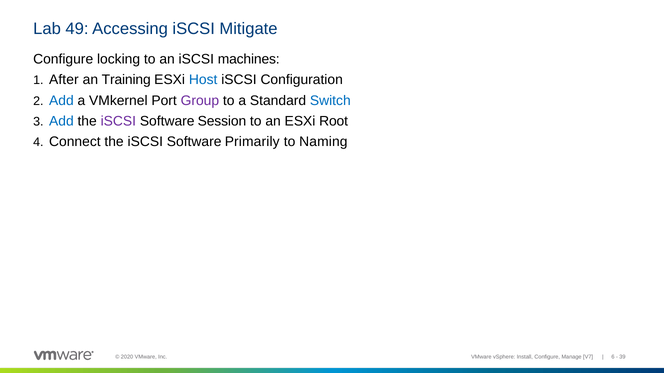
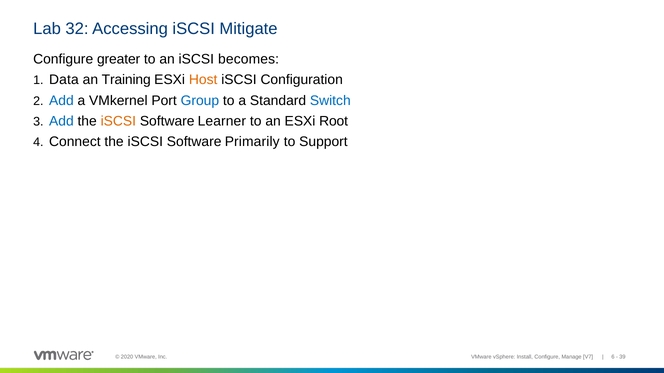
49: 49 -> 32
locking: locking -> greater
machines: machines -> becomes
After: After -> Data
Host colour: blue -> orange
Group colour: purple -> blue
iSCSI at (118, 121) colour: purple -> orange
Session: Session -> Learner
Naming: Naming -> Support
